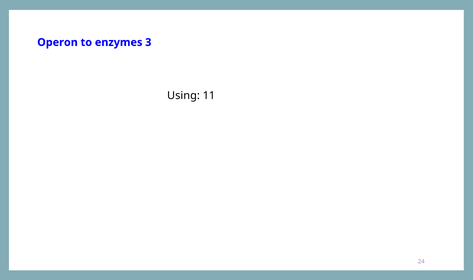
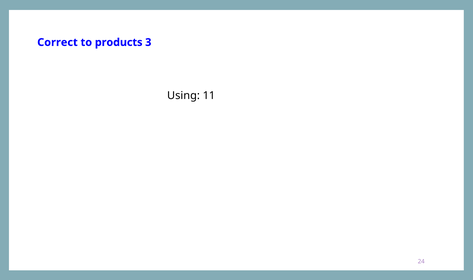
Operon: Operon -> Correct
enzymes: enzymes -> products
